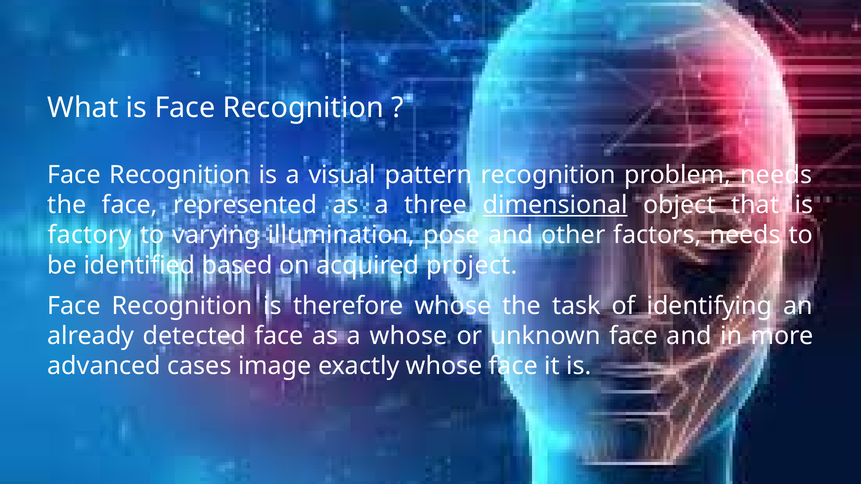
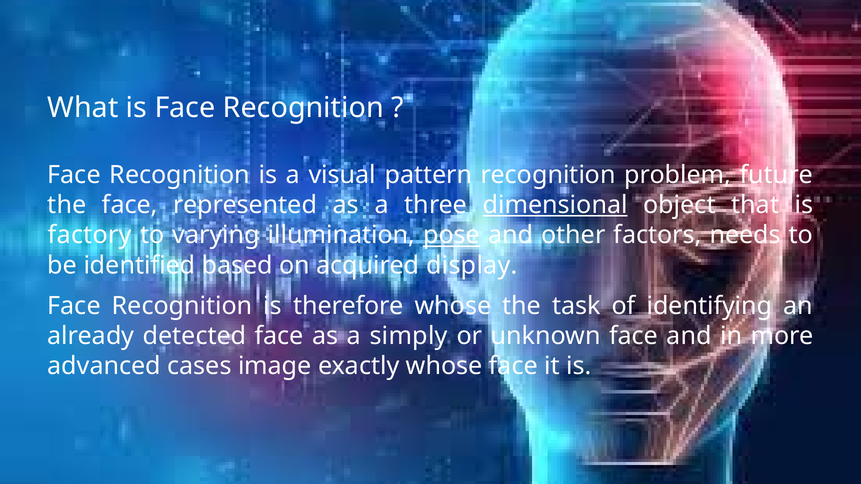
problem needs: needs -> future
pose underline: none -> present
project: project -> display
a whose: whose -> simply
